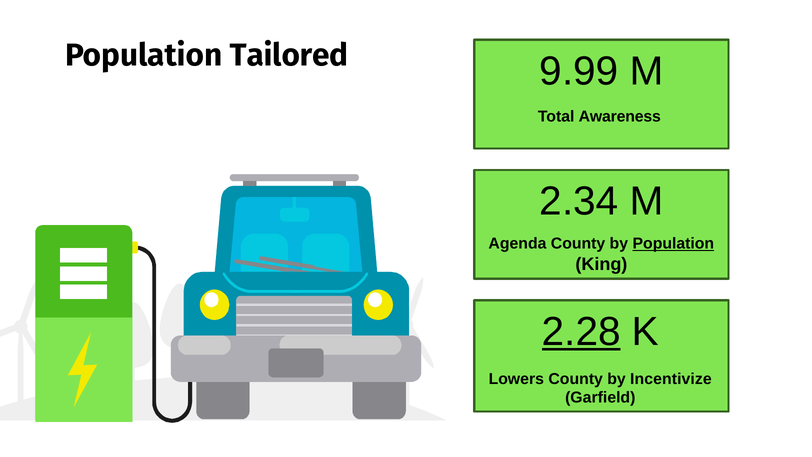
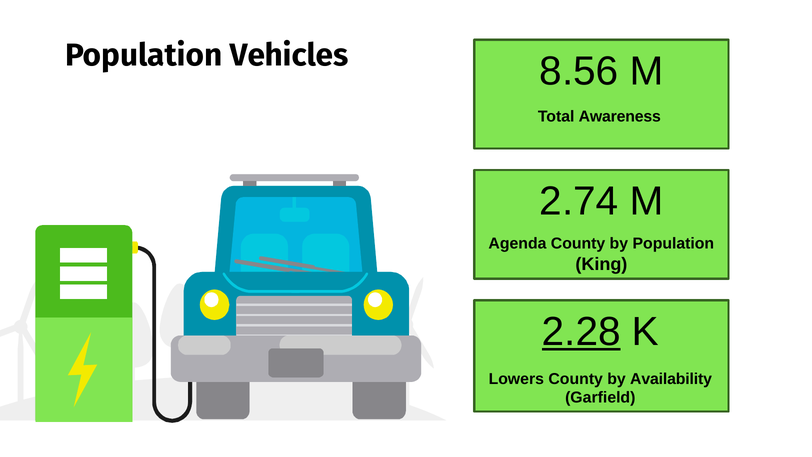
Tailored: Tailored -> Vehicles
9.99: 9.99 -> 8.56
2.34: 2.34 -> 2.74
Population at (673, 244) underline: present -> none
Incentivize: Incentivize -> Availability
